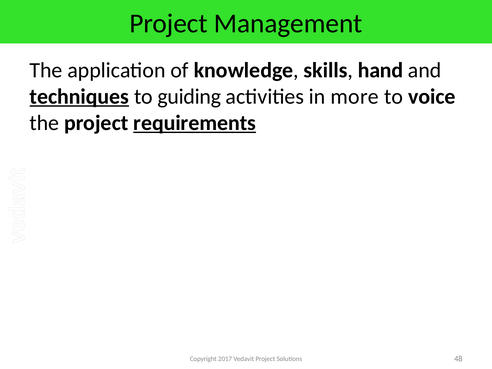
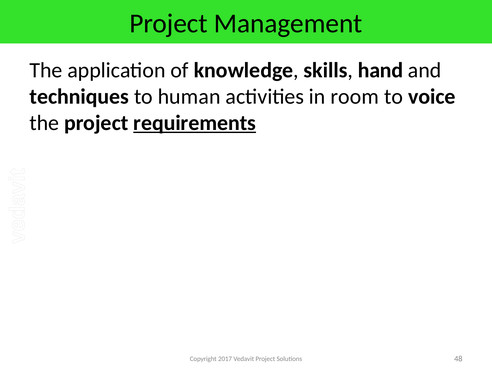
techniques underline: present -> none
guiding: guiding -> human
more: more -> room
